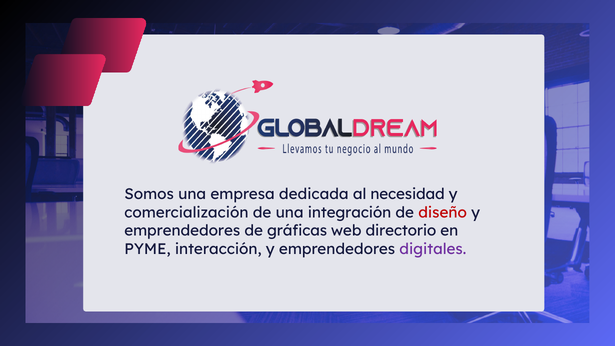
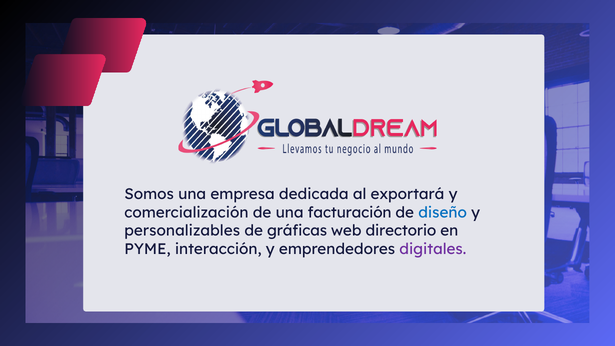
necesidad: necesidad -> exportará
integración: integración -> facturación
diseño colour: red -> blue
emprendedores at (182, 231): emprendedores -> personalizables
